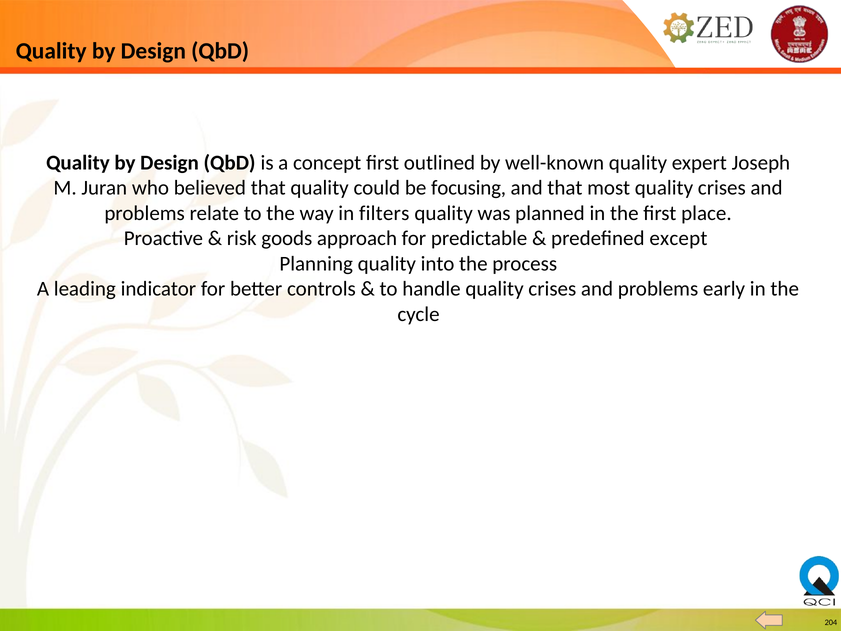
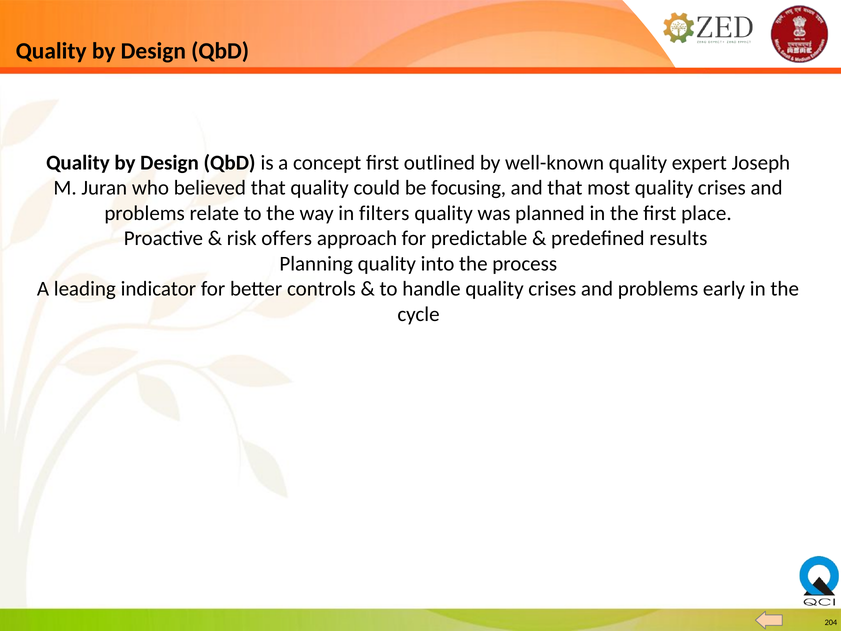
goods: goods -> offers
except: except -> results
